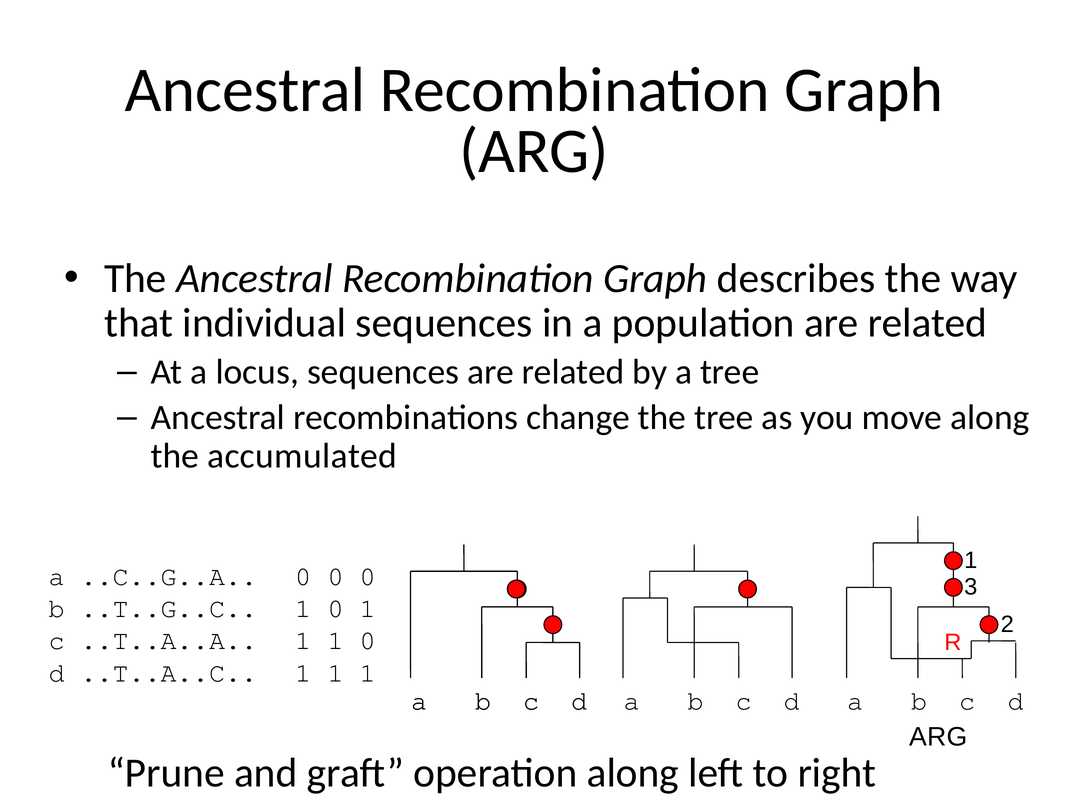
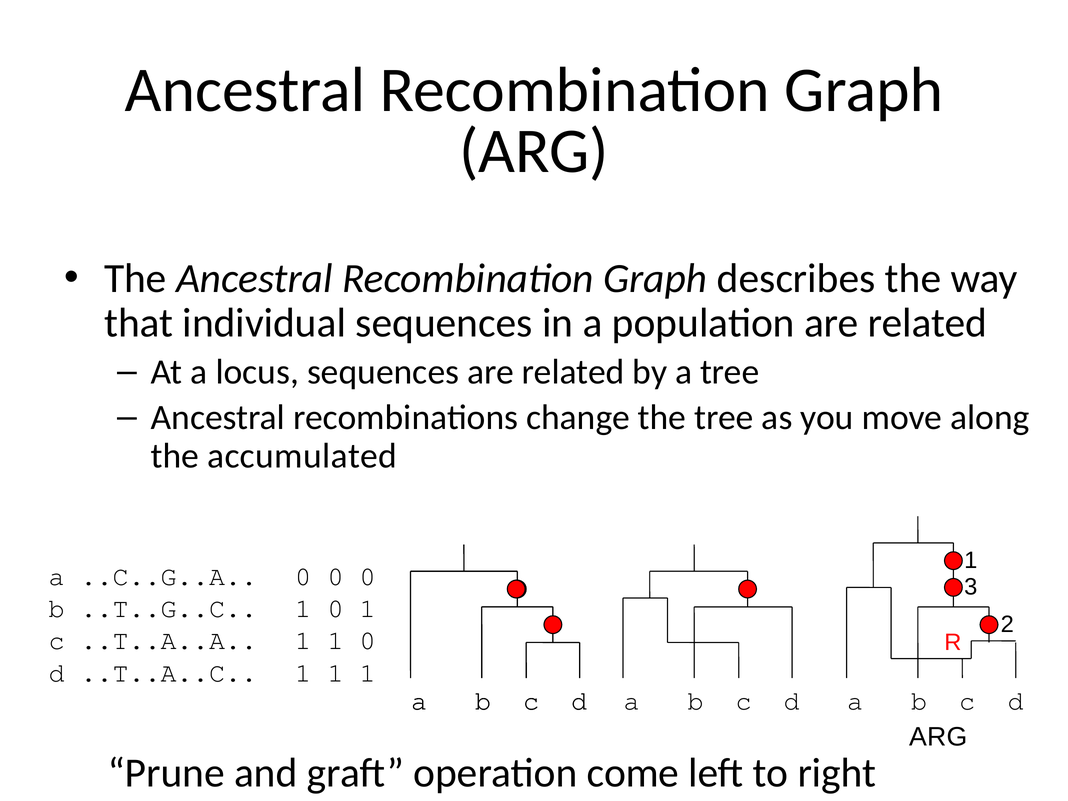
operation along: along -> come
